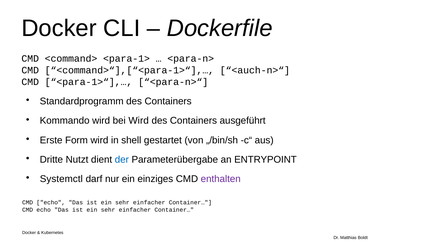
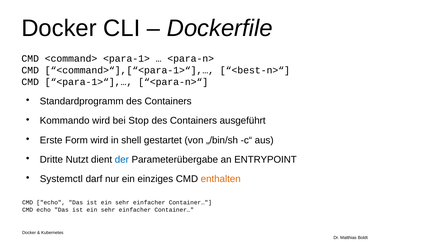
<auch-n>“: <auch-n>“ -> <best-n>“
bei Wird: Wird -> Stop
enthalten colour: purple -> orange
